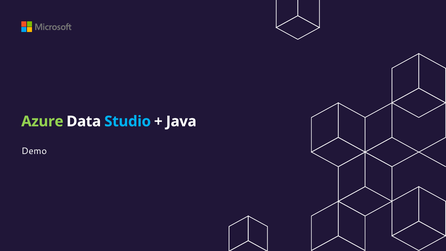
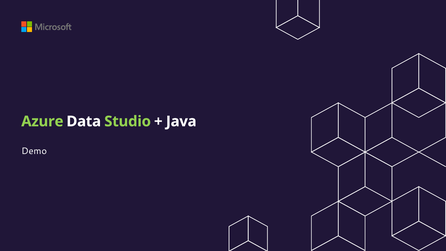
Studio colour: light blue -> light green
